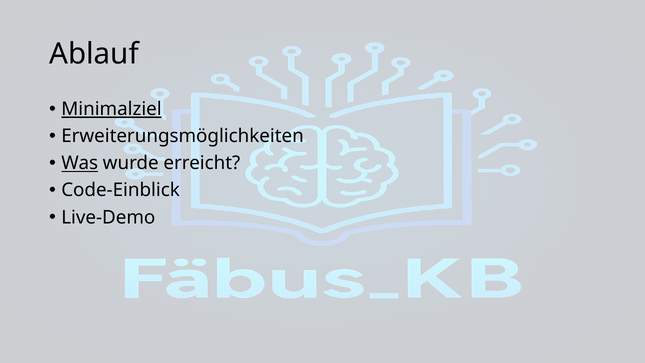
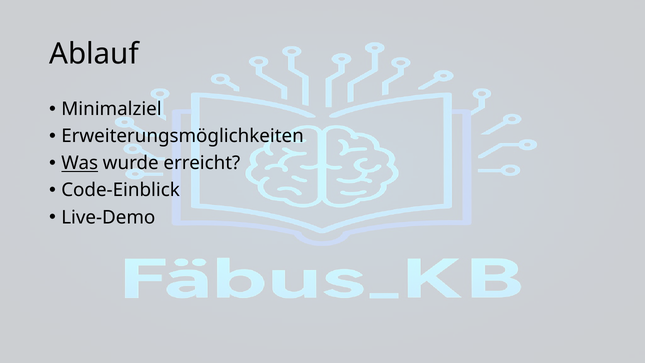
Minimalziel underline: present -> none
